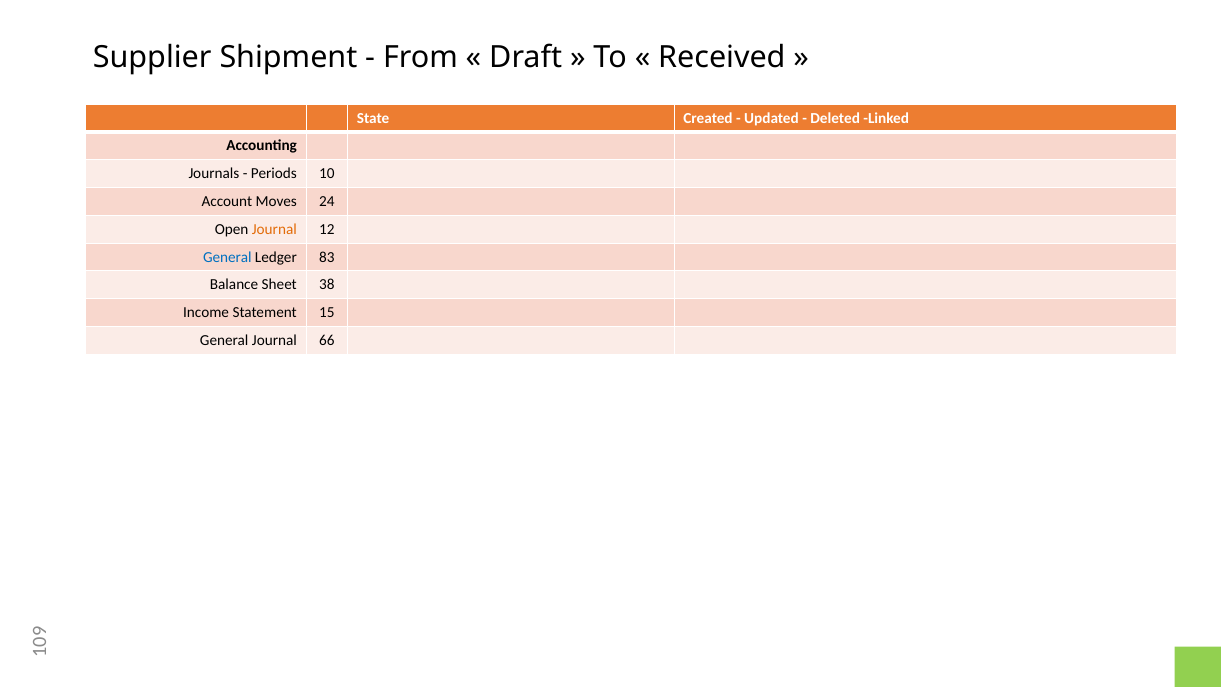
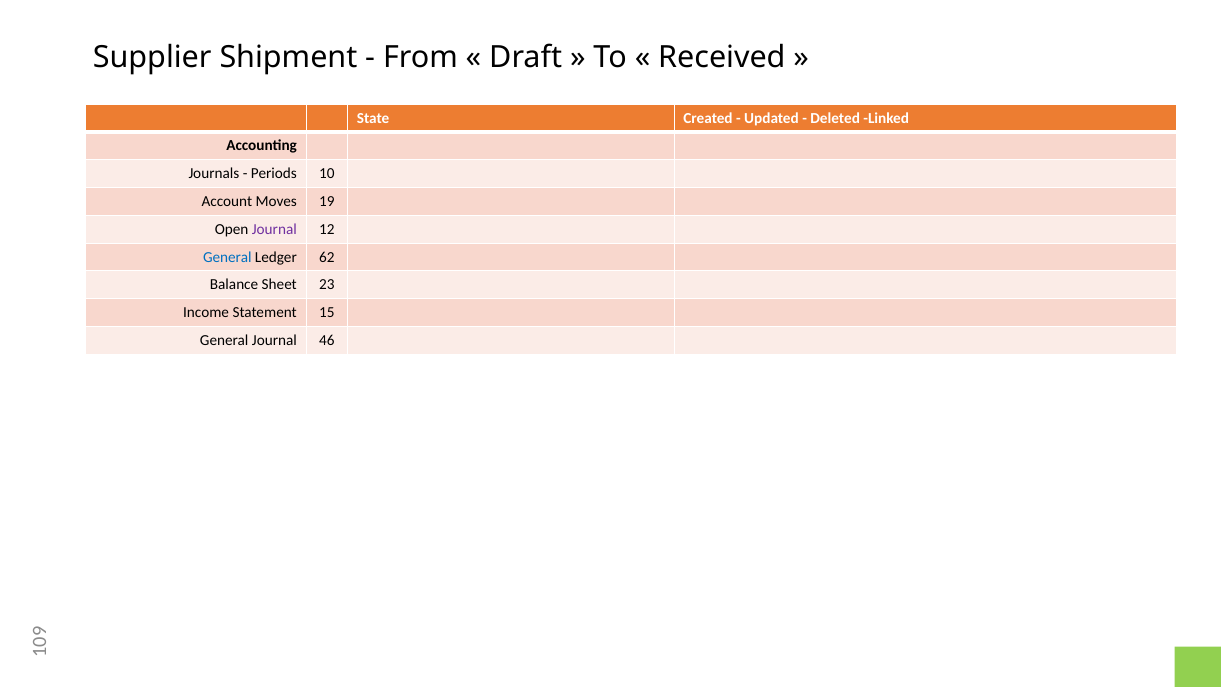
24: 24 -> 19
Journal at (274, 229) colour: orange -> purple
83: 83 -> 62
38: 38 -> 23
66: 66 -> 46
